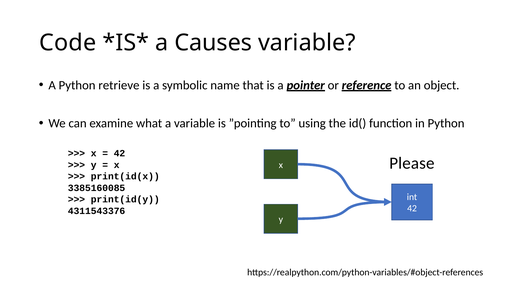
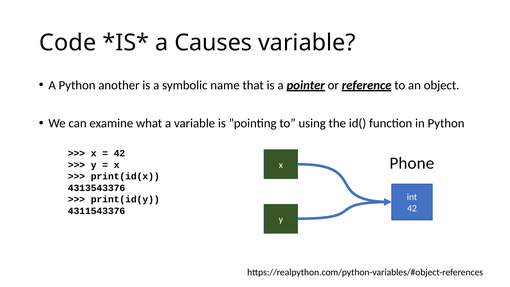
retrieve: retrieve -> another
Please: Please -> Phone
3385160085: 3385160085 -> 4313543376
